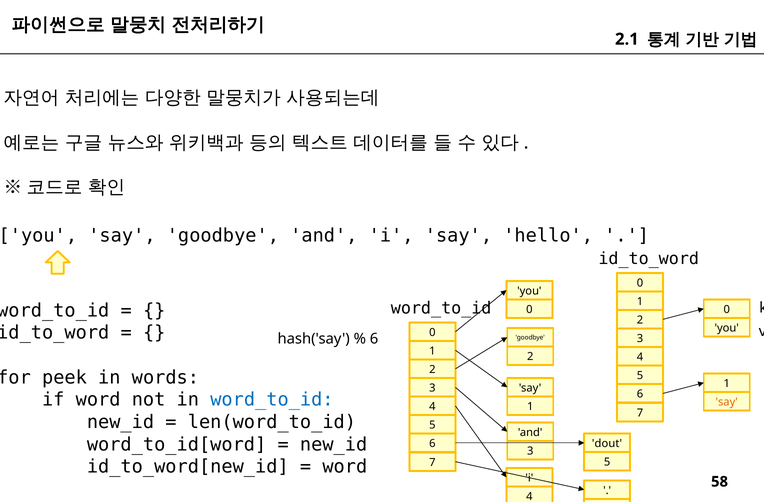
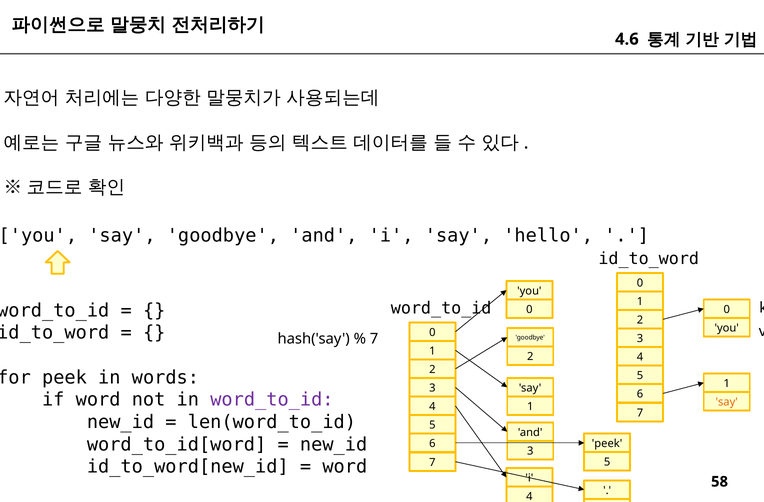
2.1: 2.1 -> 4.6
6 at (374, 339): 6 -> 7
word_to_id at (272, 400) colour: blue -> purple
dout at (607, 444): dout -> peek
